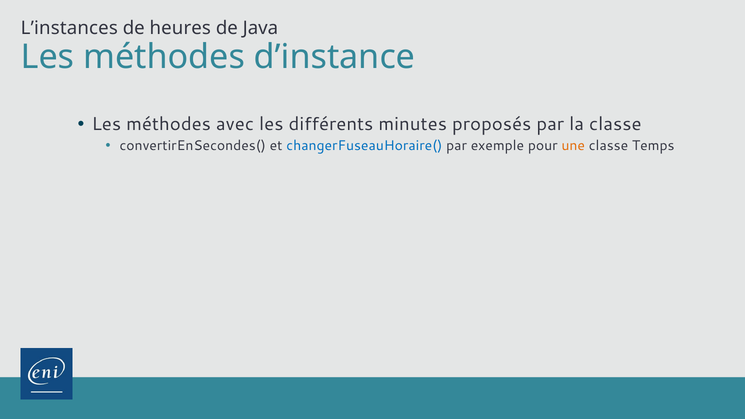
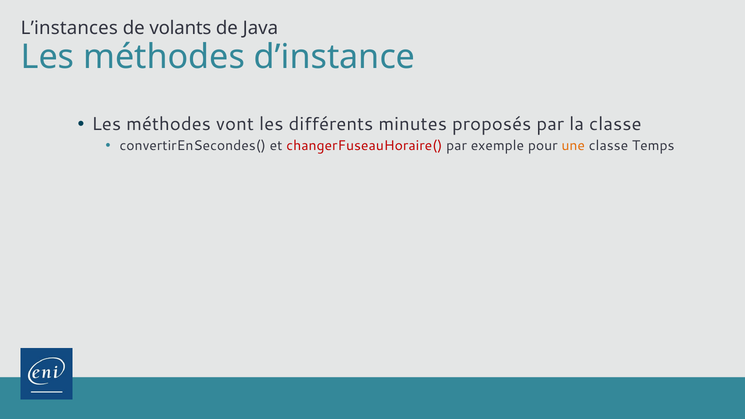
heures: heures -> volants
avec: avec -> vont
changerFuseauHoraire( colour: blue -> red
